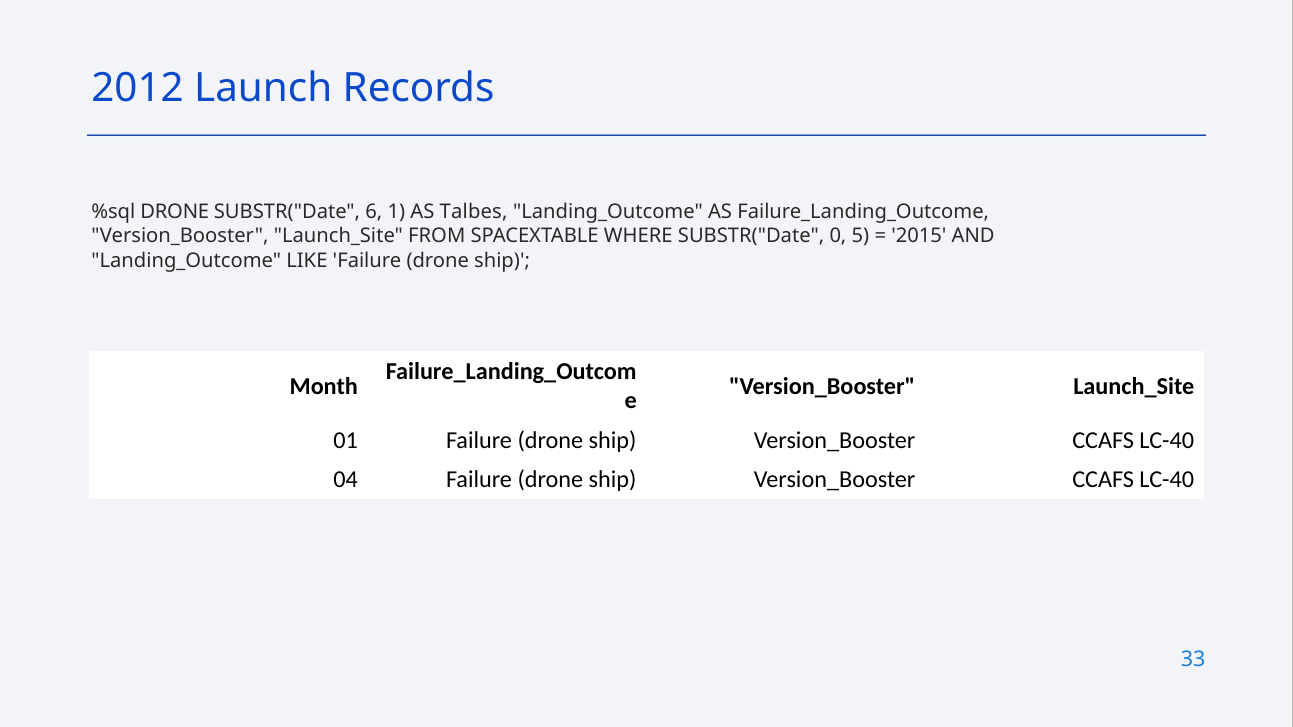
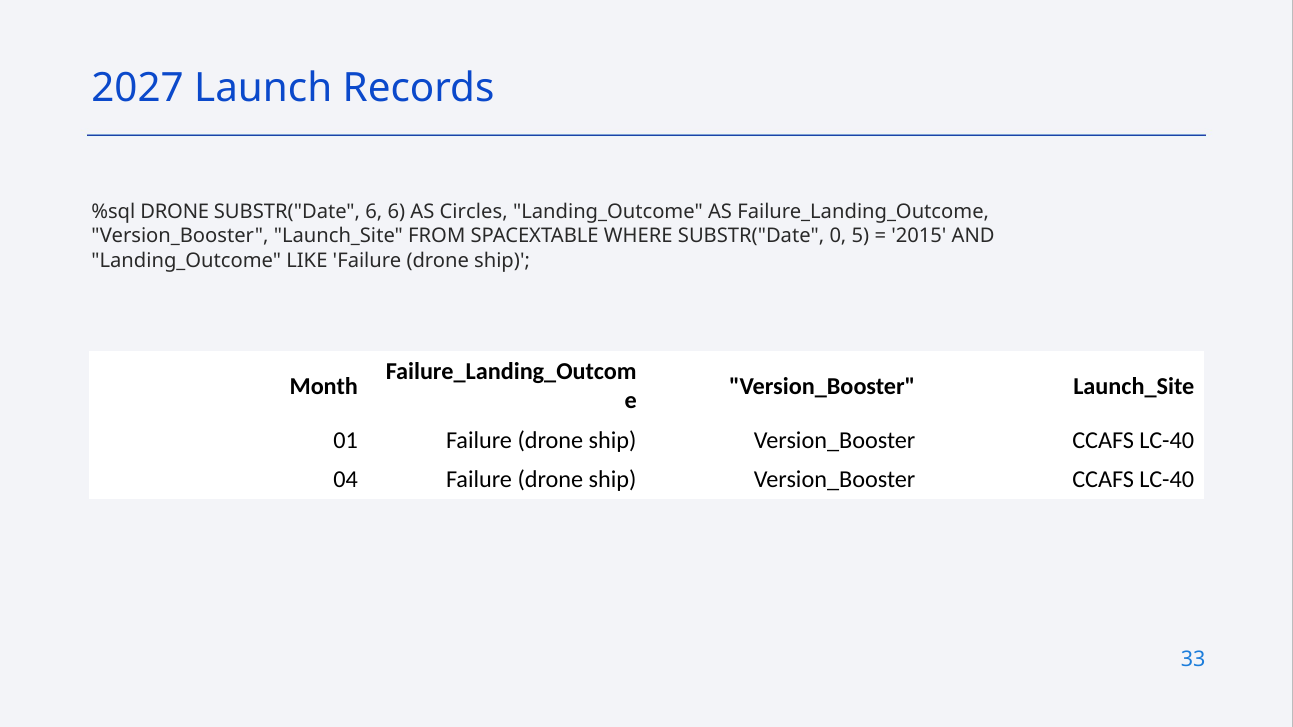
2012: 2012 -> 2027
6 1: 1 -> 6
Talbes: Talbes -> Circles
